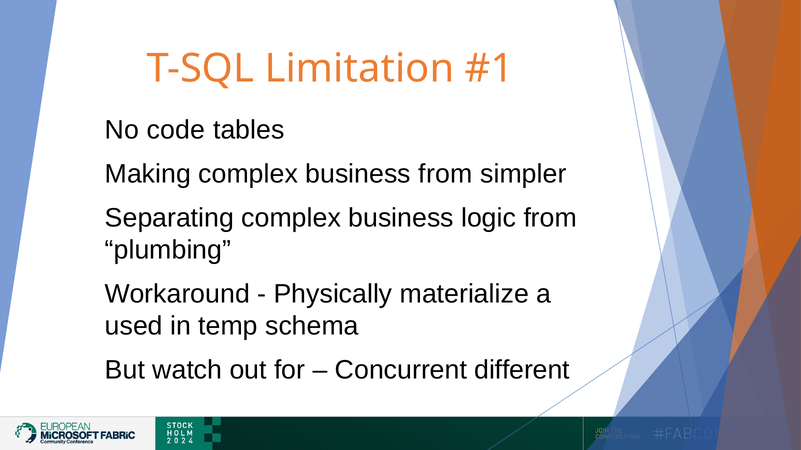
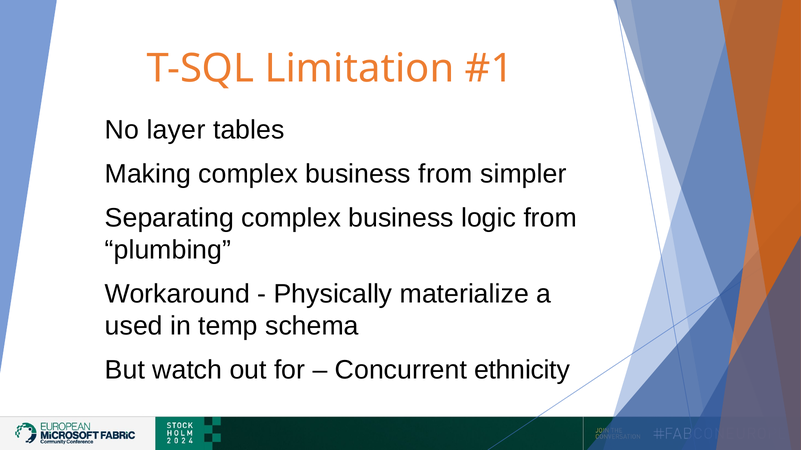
code: code -> layer
different: different -> ethnicity
